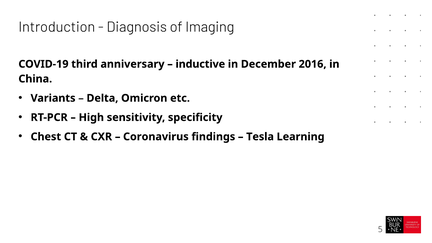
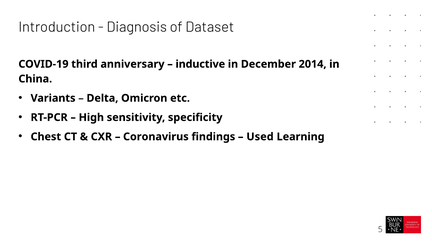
Imaging: Imaging -> Dataset
2016: 2016 -> 2014
Tesla: Tesla -> Used
